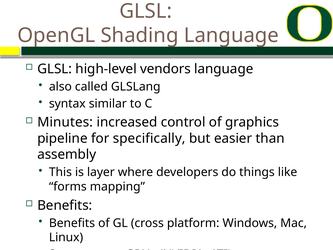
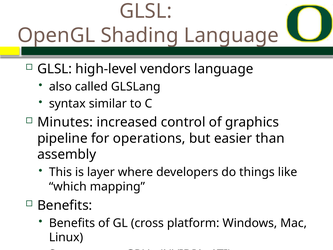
specifically: specifically -> operations
forms: forms -> which
